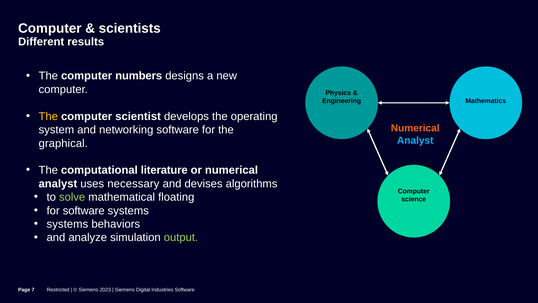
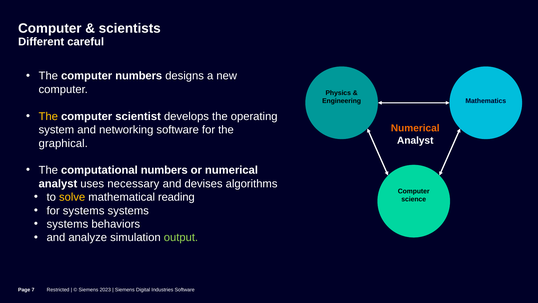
results: results -> careful
Analyst at (415, 140) colour: light blue -> white
computational literature: literature -> numbers
solve colour: light green -> yellow
floating: floating -> reading
for software: software -> systems
